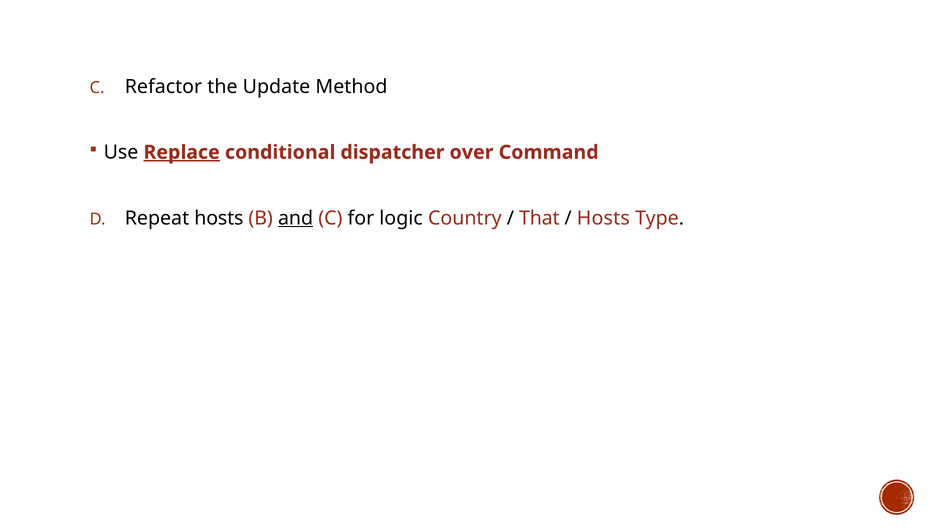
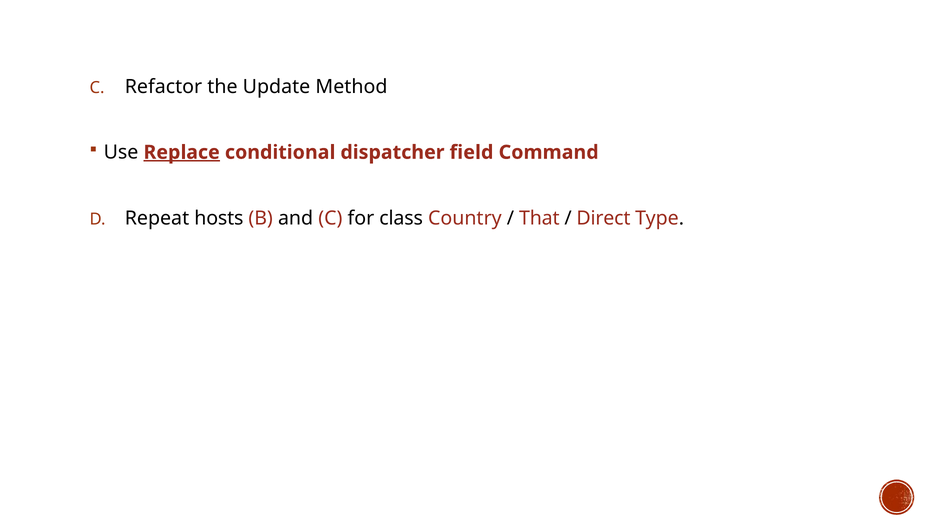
over: over -> field
and underline: present -> none
logic: logic -> class
Hosts at (603, 218): Hosts -> Direct
